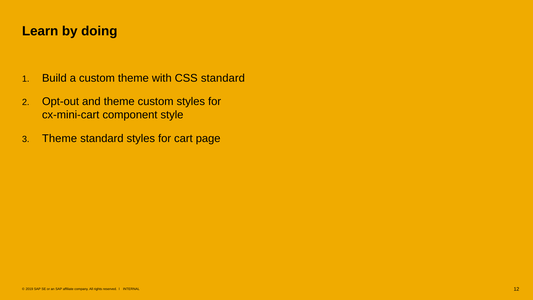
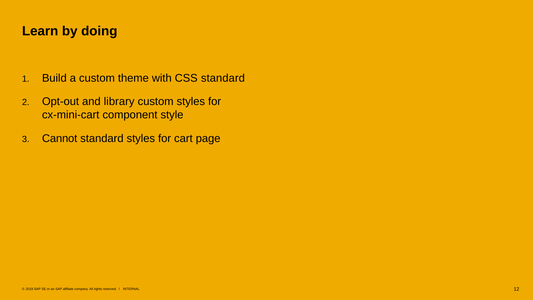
and theme: theme -> library
Theme at (60, 138): Theme -> Cannot
